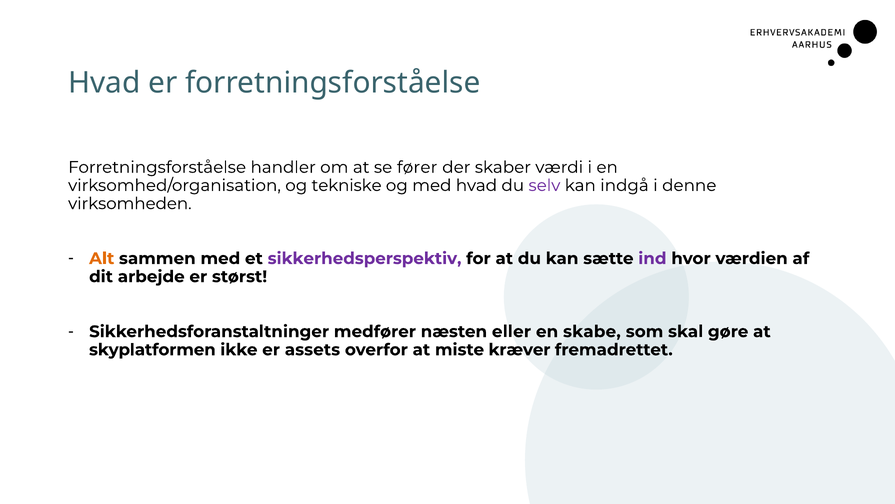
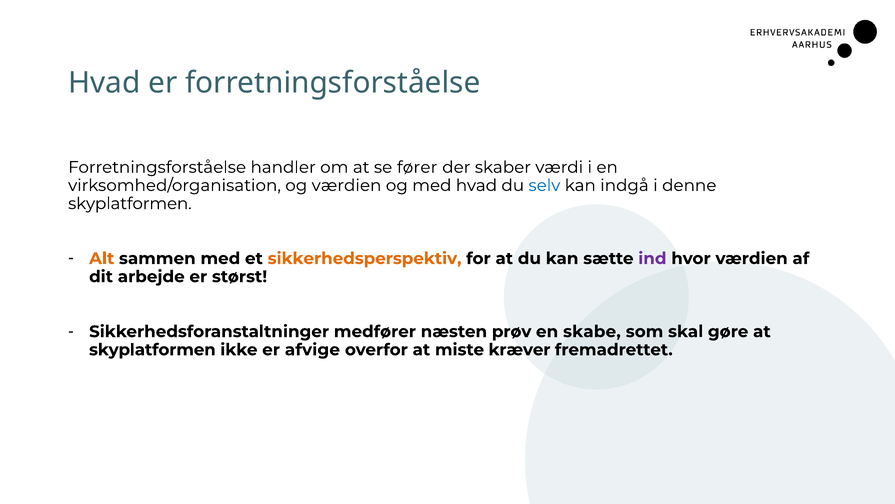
og tekniske: tekniske -> værdien
selv colour: purple -> blue
virksomheden at (130, 203): virksomheden -> skyplatformen
sikkerhedsperspektiv colour: purple -> orange
eller: eller -> prøv
assets: assets -> afvige
